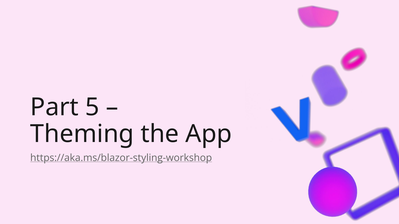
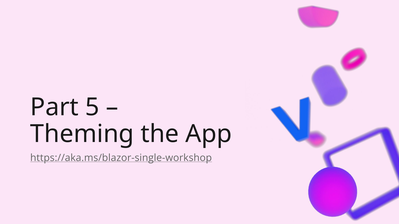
https://aka.ms/blazor-styling-workshop: https://aka.ms/blazor-styling-workshop -> https://aka.ms/blazor-single-workshop
